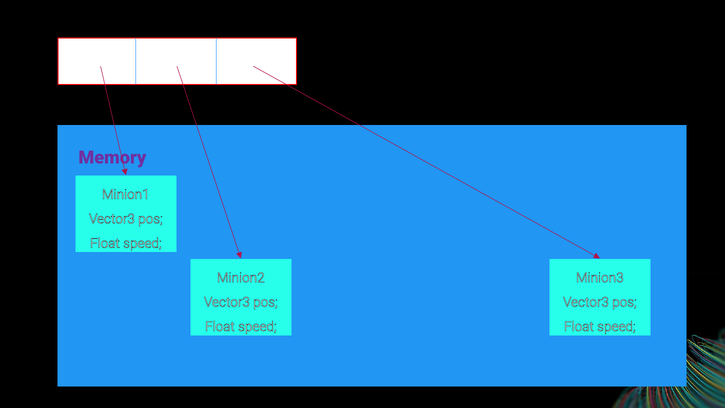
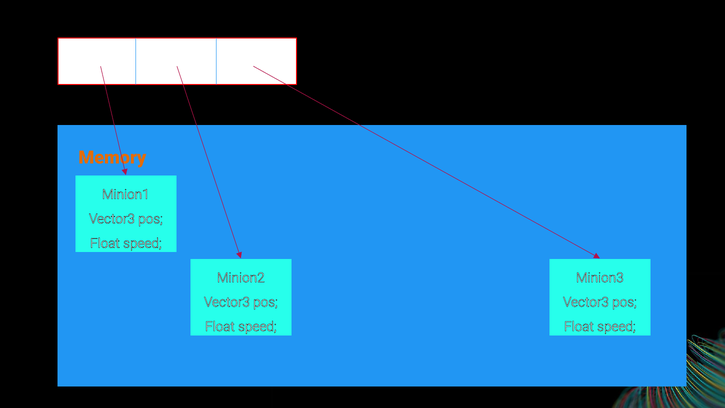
Memory colour: purple -> orange
